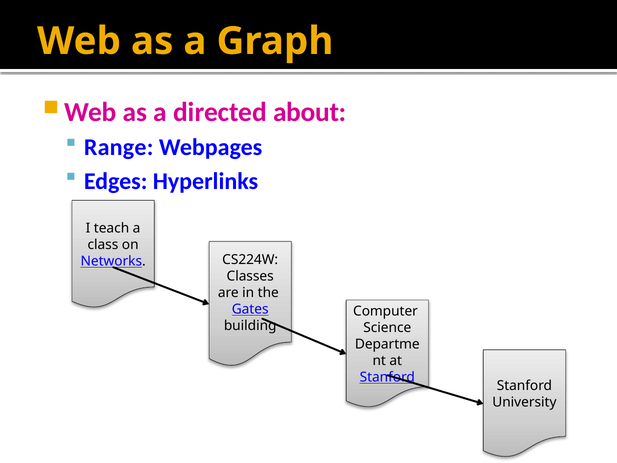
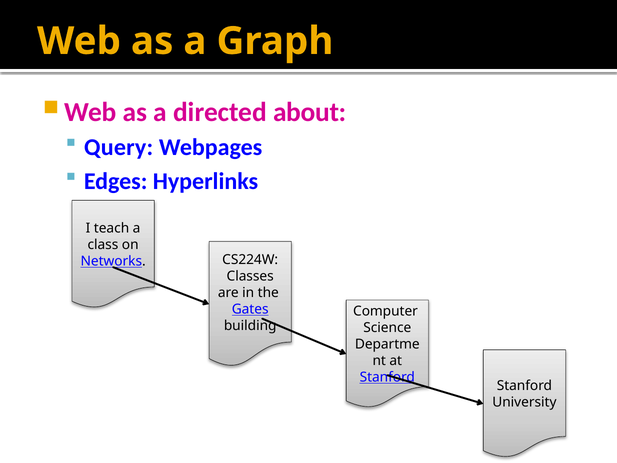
Range: Range -> Query
